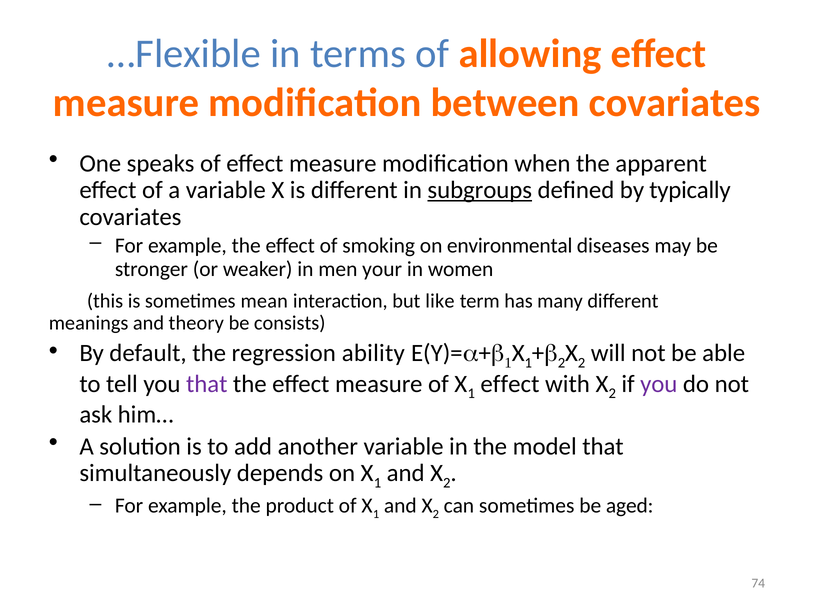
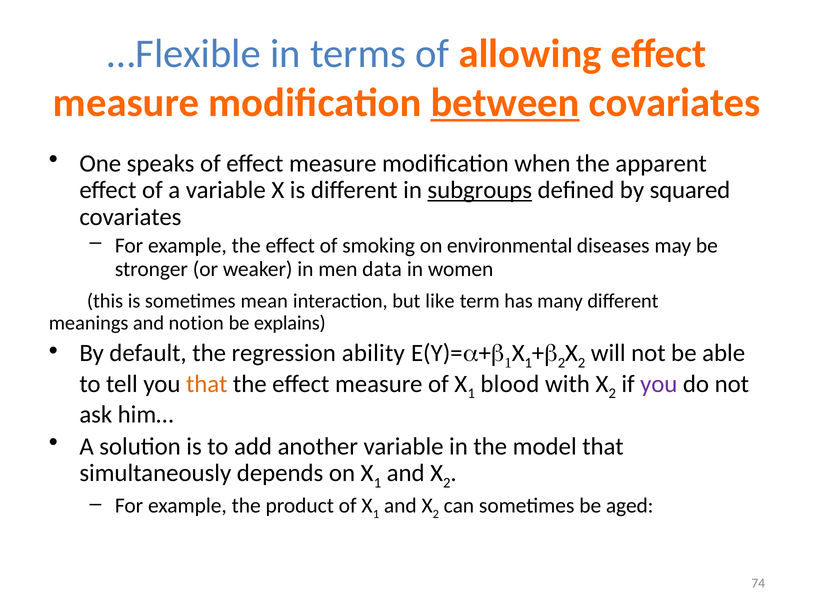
between underline: none -> present
typically: typically -> squared
your: your -> data
theory: theory -> notion
consists: consists -> explains
that at (207, 384) colour: purple -> orange
effect at (510, 384): effect -> blood
